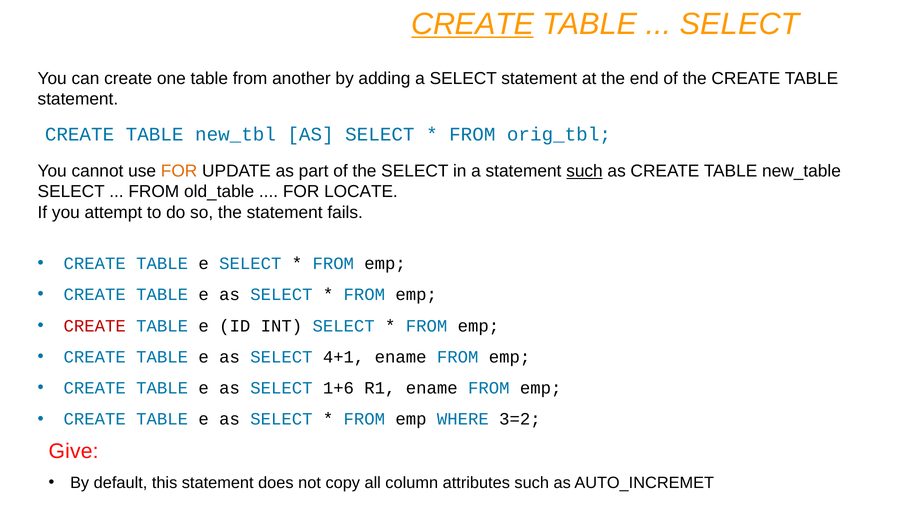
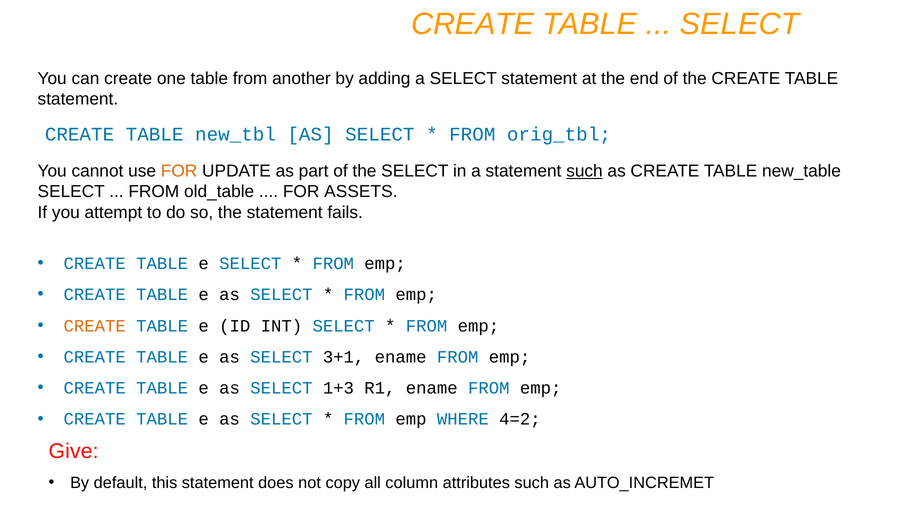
CREATE at (473, 24) underline: present -> none
LOCATE: LOCATE -> ASSETS
CREATE at (95, 326) colour: red -> orange
4+1: 4+1 -> 3+1
1+6: 1+6 -> 1+3
3=2: 3=2 -> 4=2
